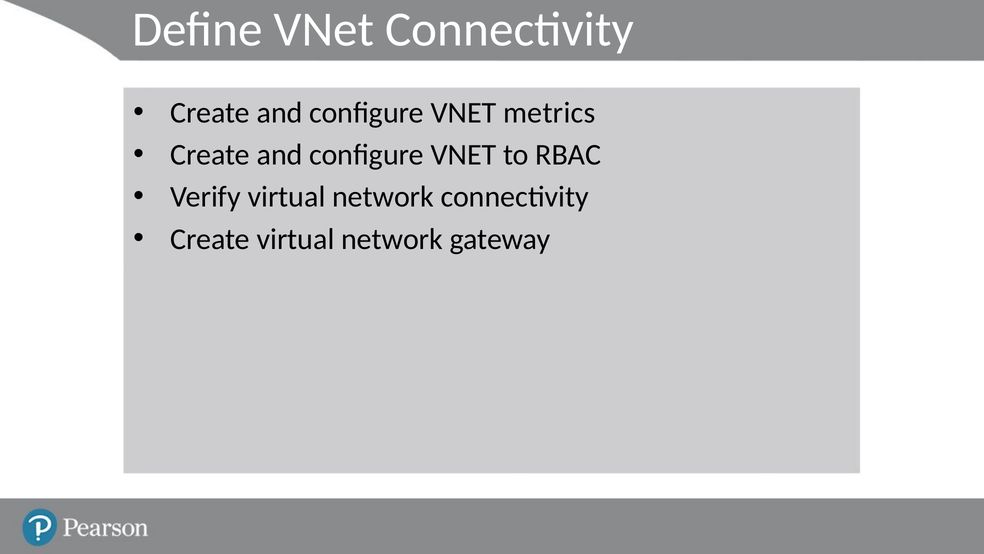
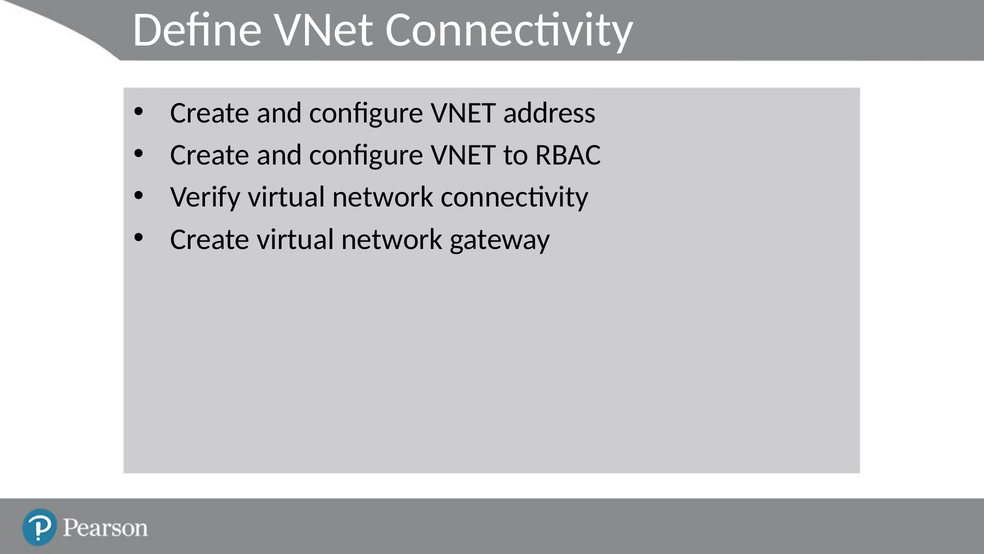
metrics: metrics -> address
